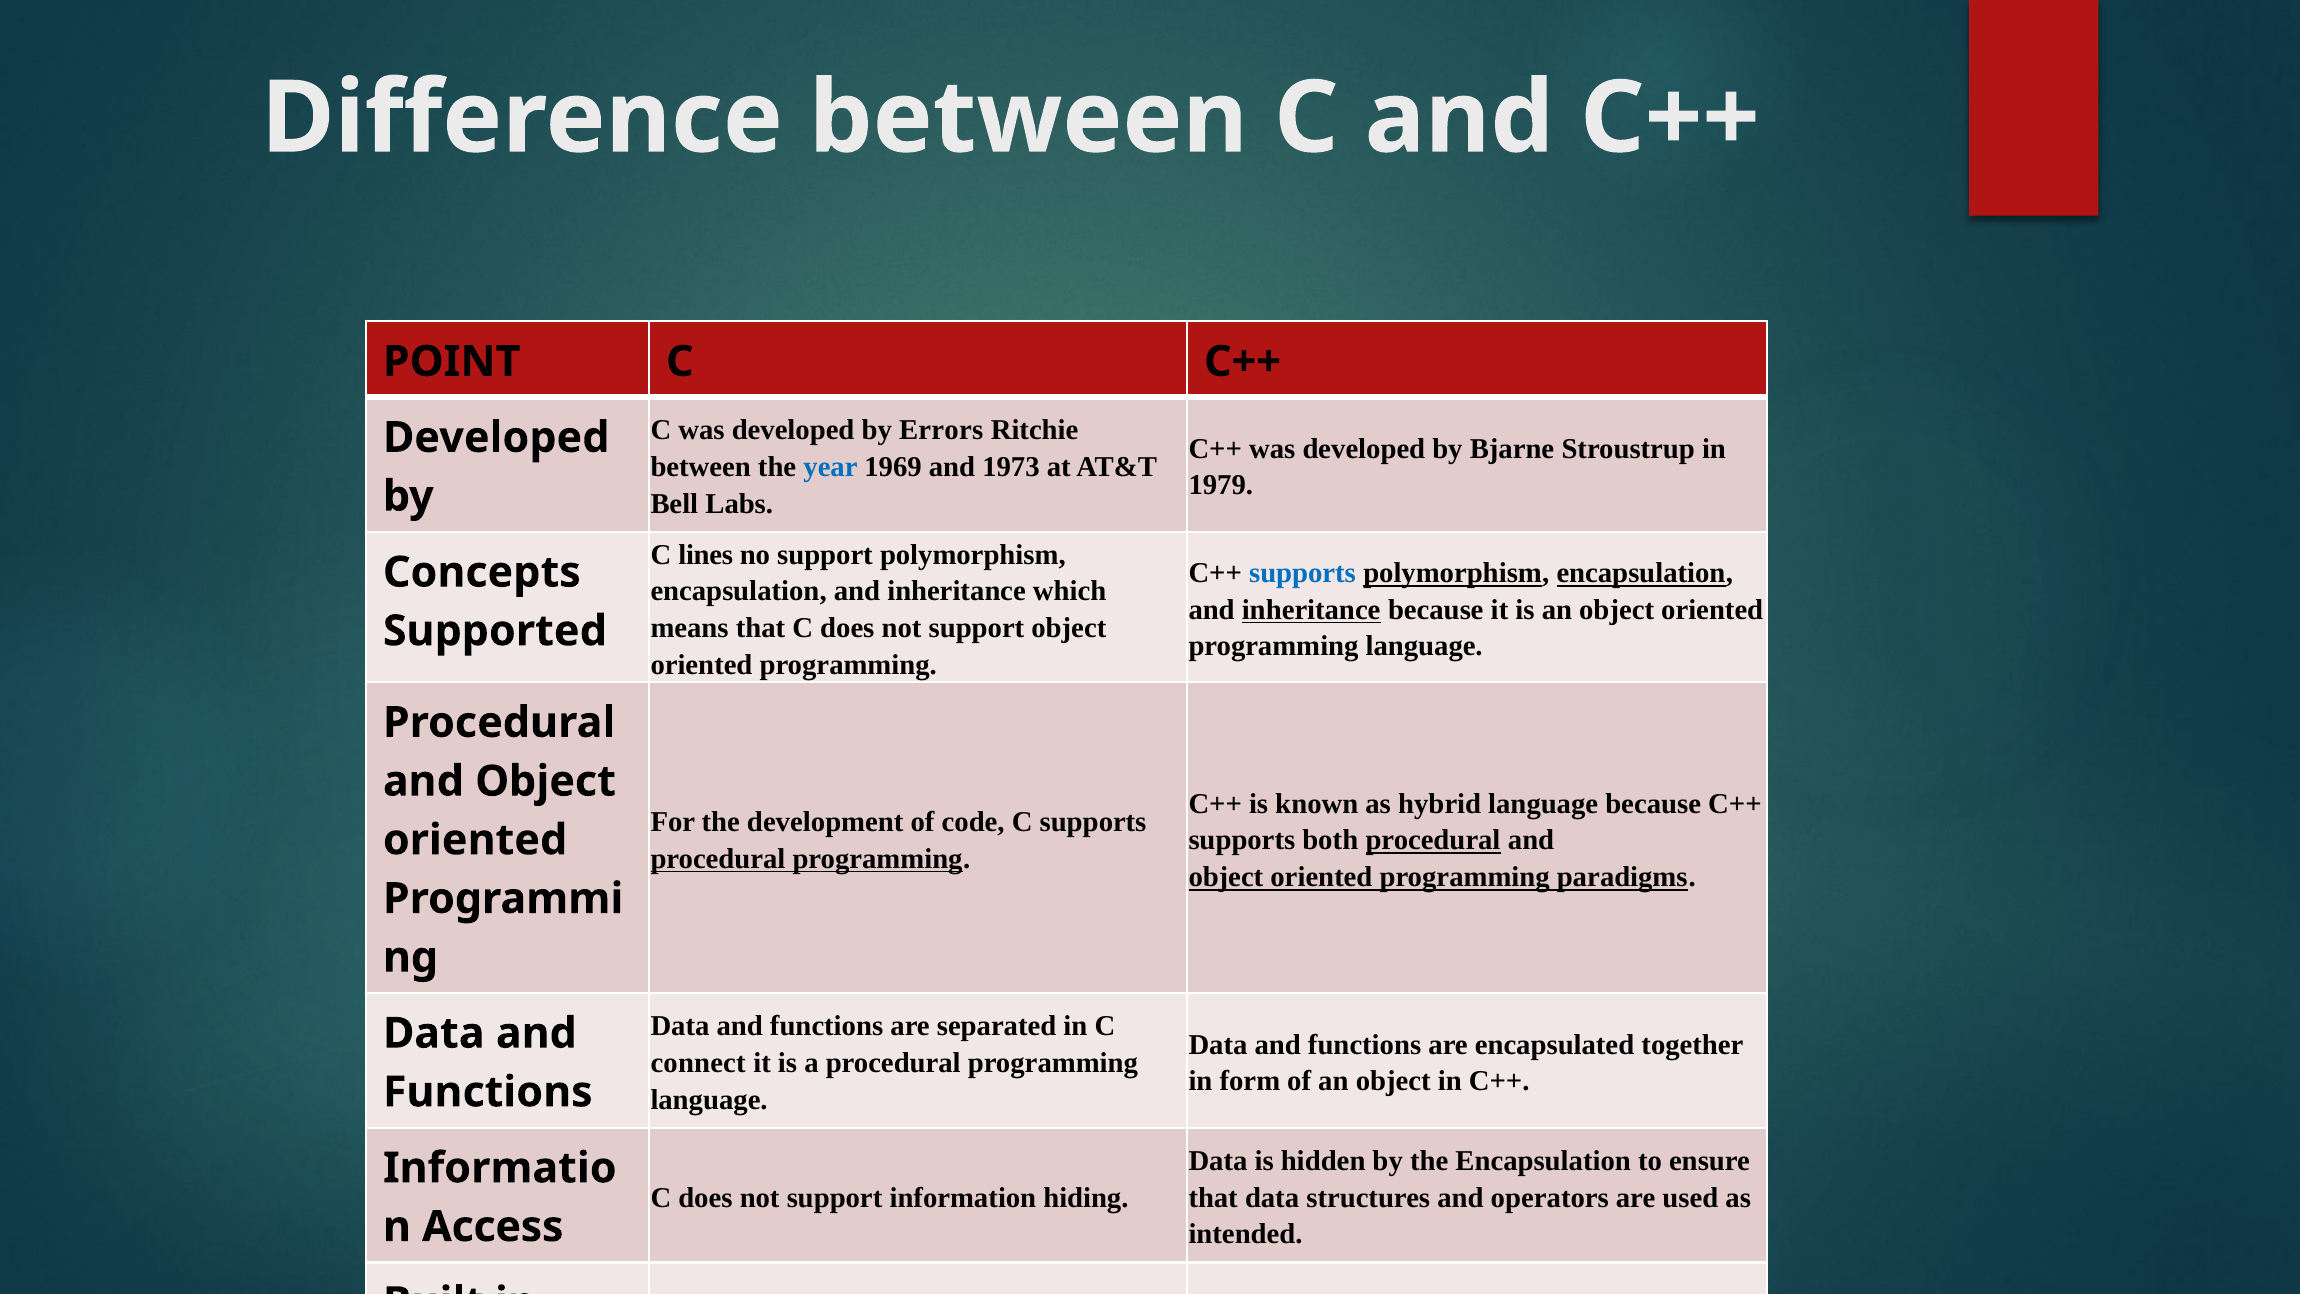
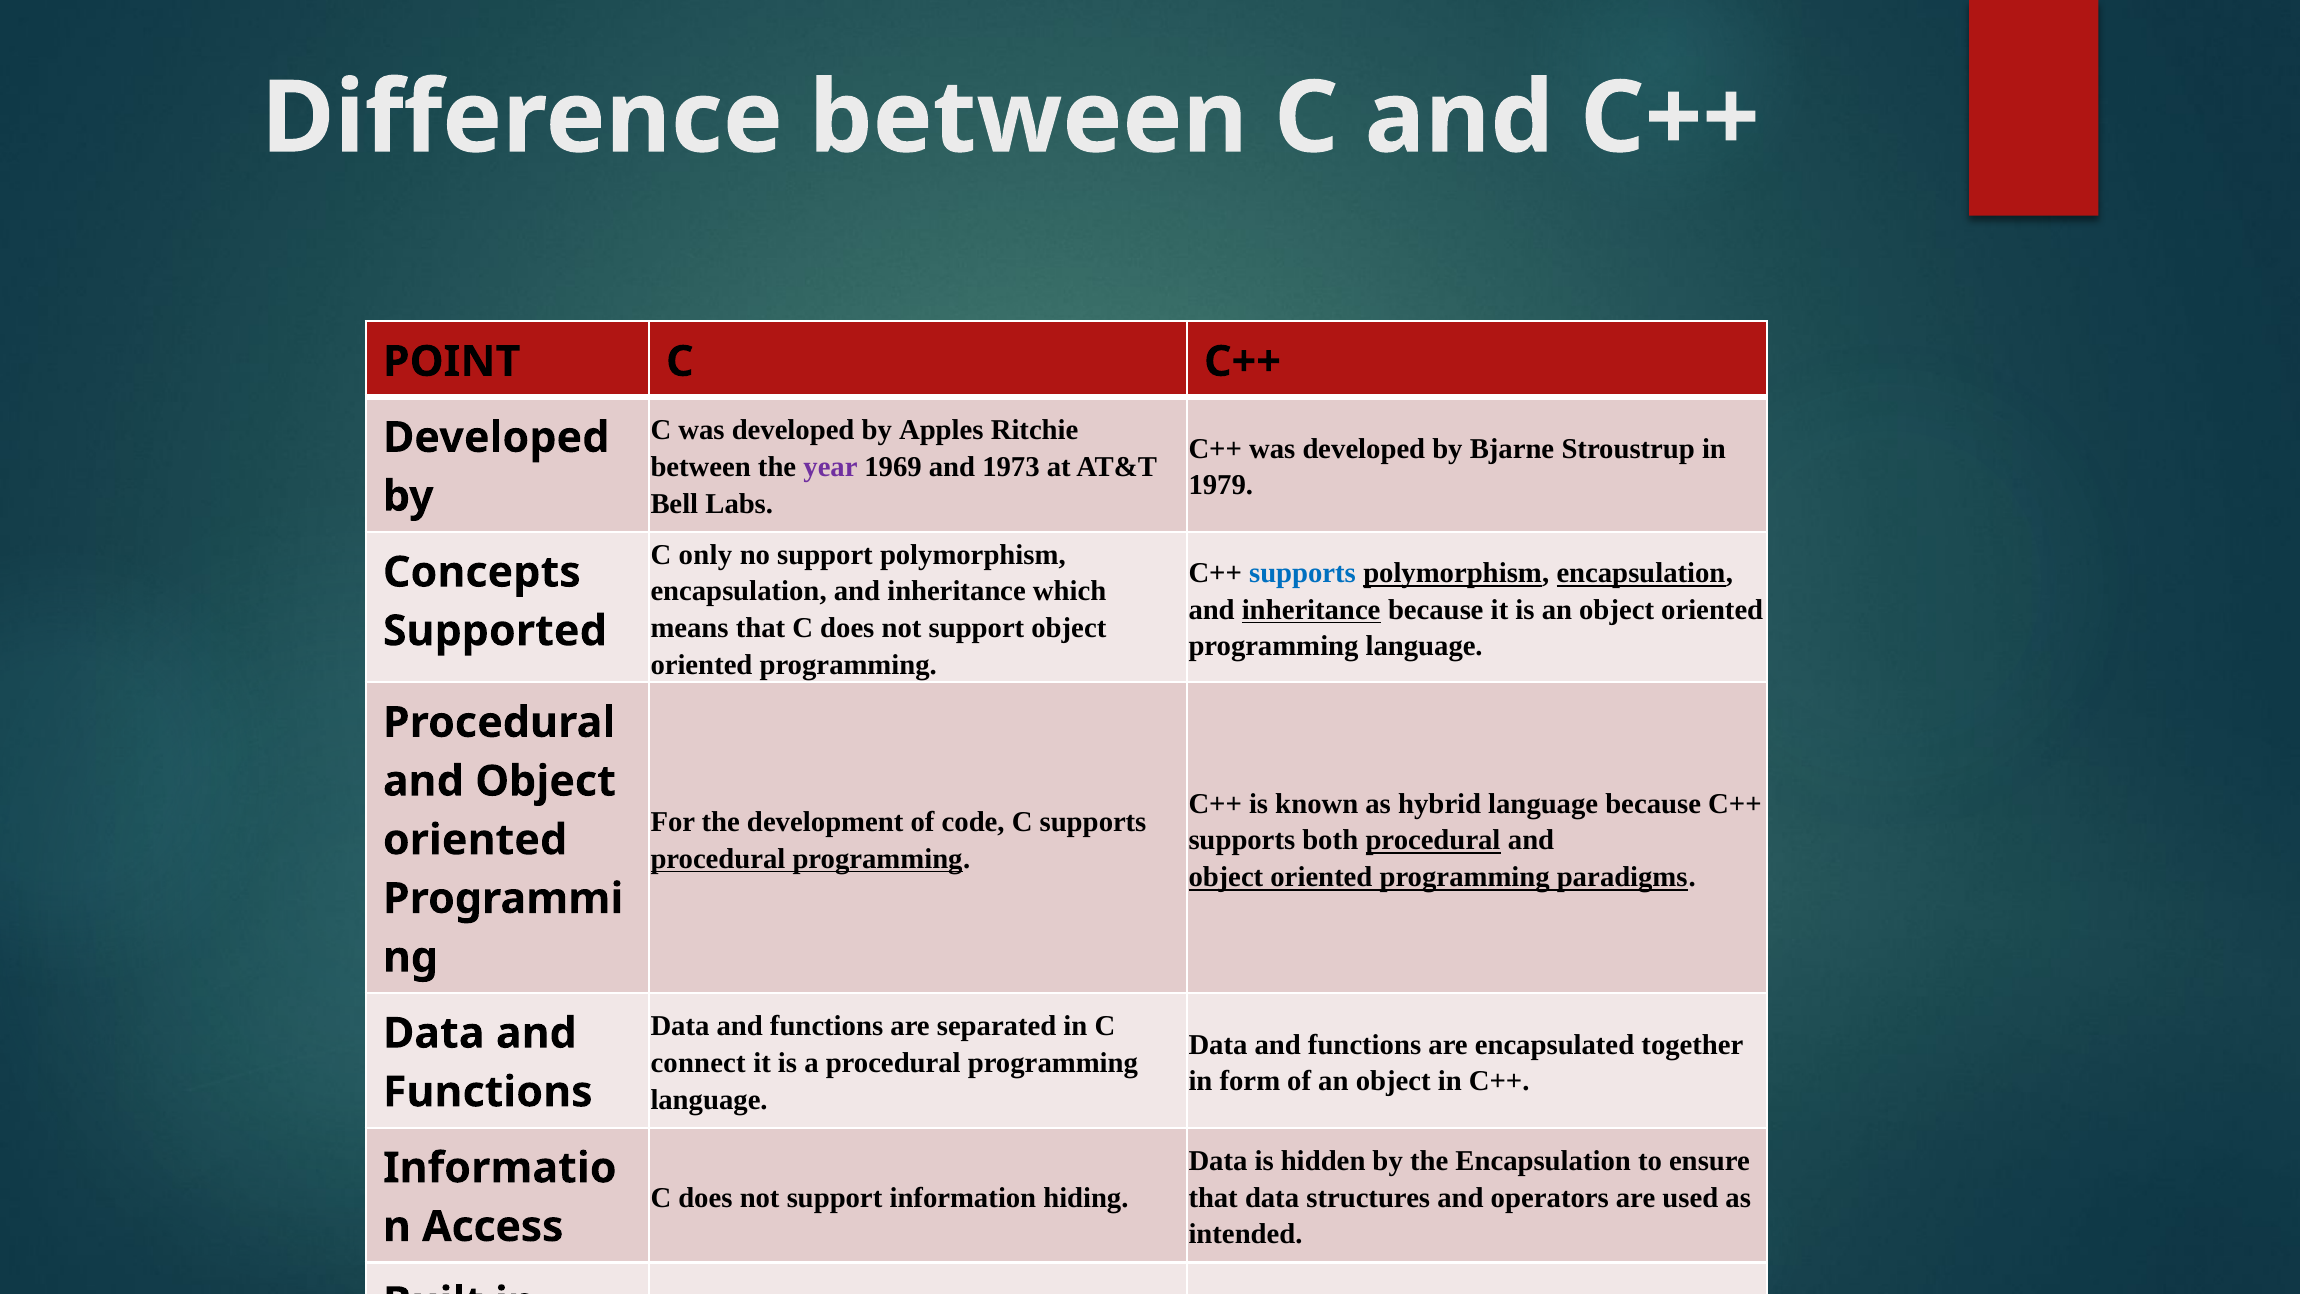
Errors: Errors -> Apples
year colour: blue -> purple
lines: lines -> only
